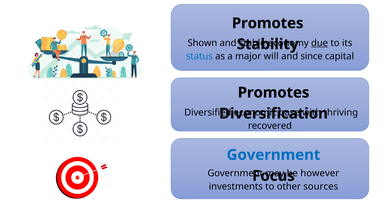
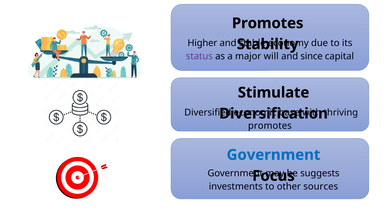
Shown: Shown -> Higher
due underline: present -> none
status colour: blue -> purple
Promotes at (274, 93): Promotes -> Stimulate
recovered at (270, 126): recovered -> promotes
however: however -> suggests
